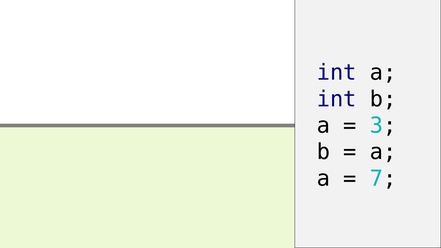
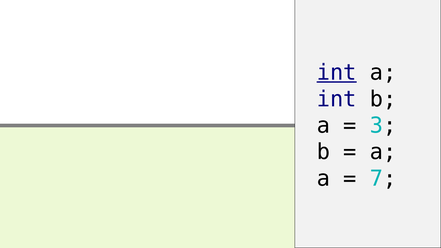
int at (337, 73) underline: none -> present
